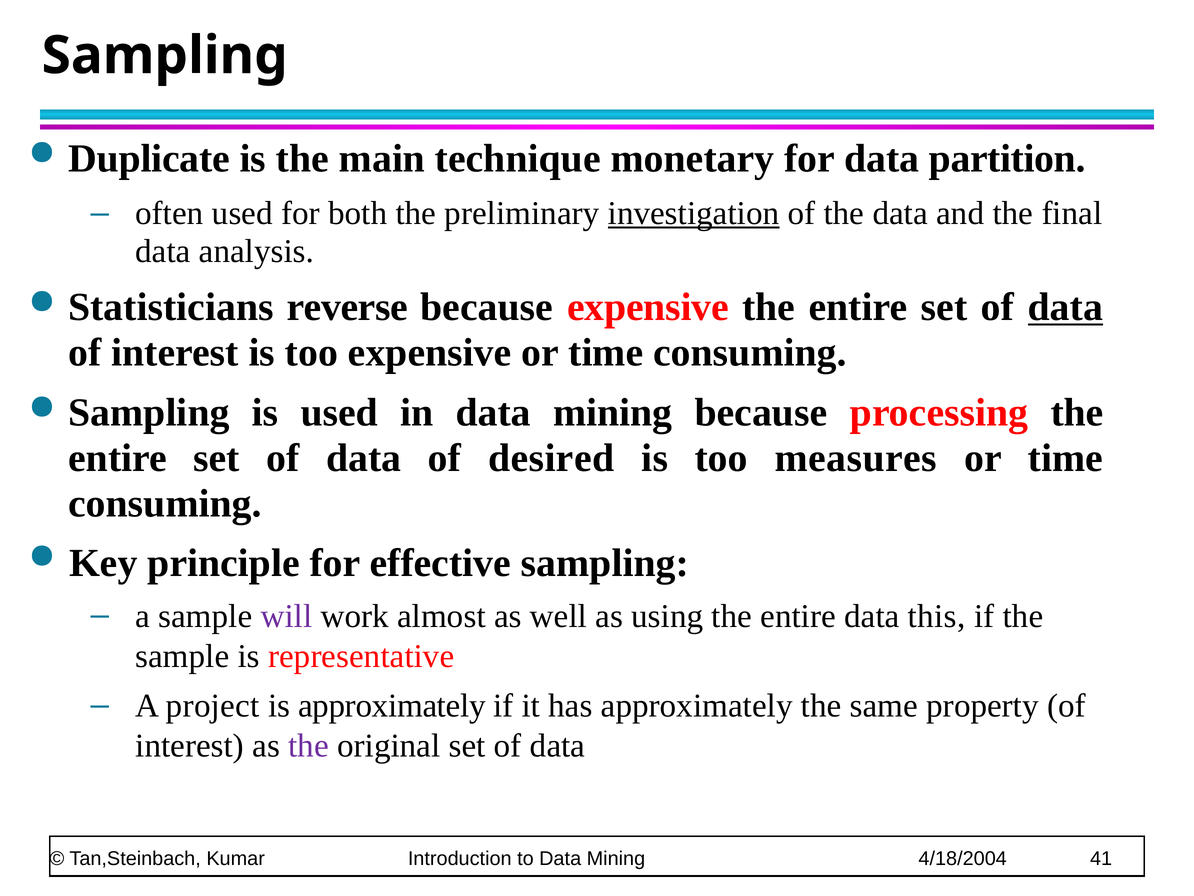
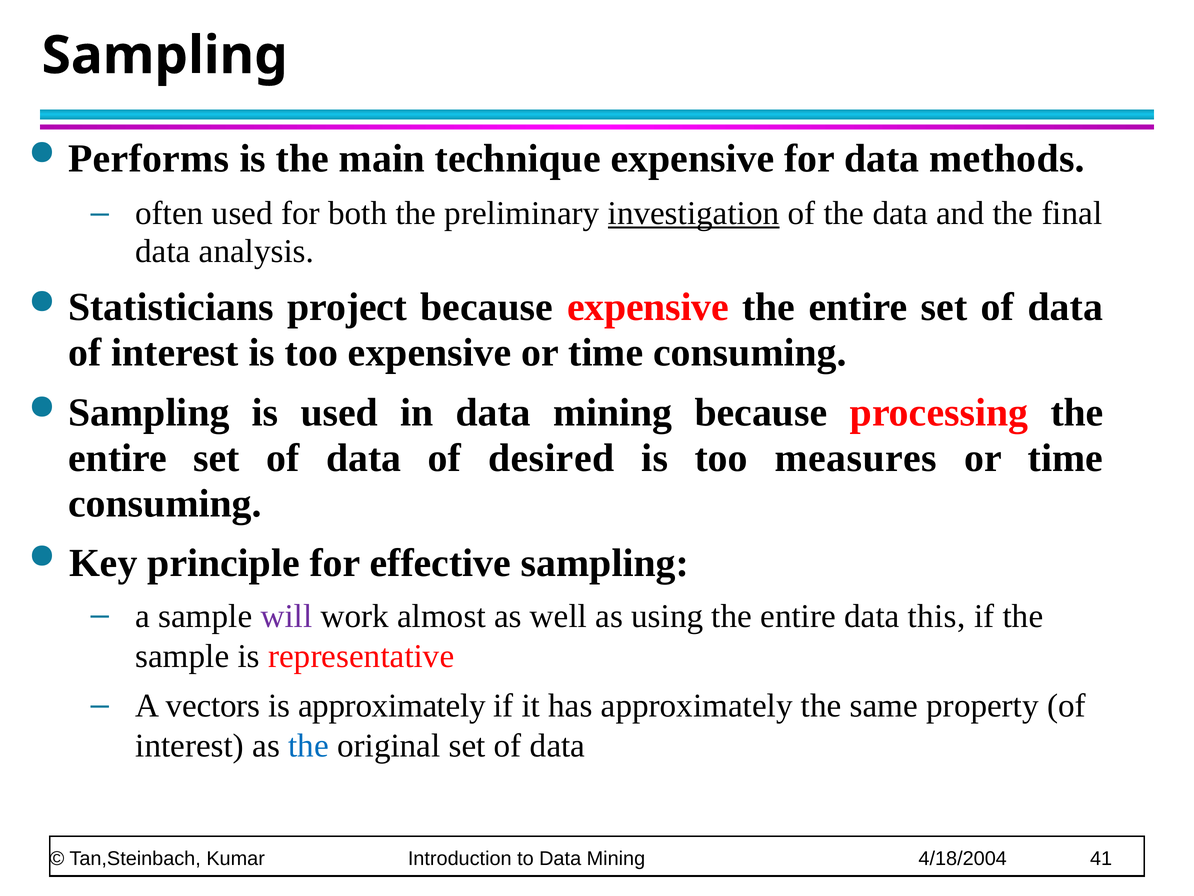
Duplicate: Duplicate -> Performs
technique monetary: monetary -> expensive
partition: partition -> methods
reverse: reverse -> project
data at (1065, 307) underline: present -> none
project: project -> vectors
the at (308, 745) colour: purple -> blue
